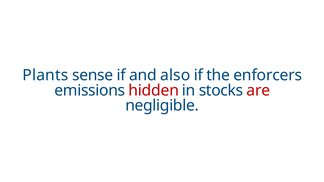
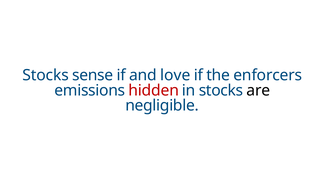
Plants at (45, 75): Plants -> Stocks
also: also -> love
are colour: red -> black
